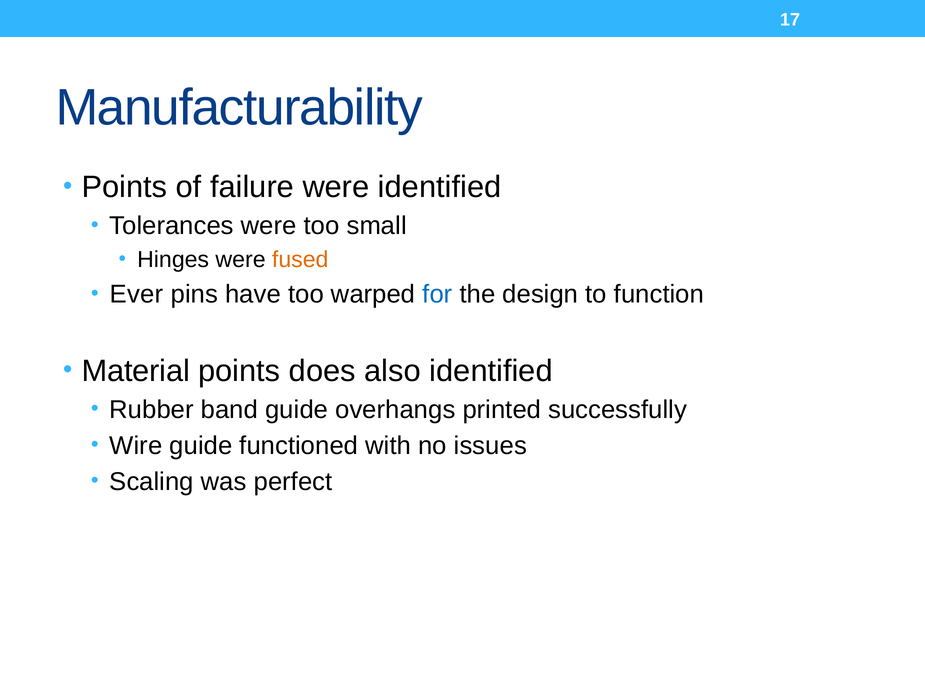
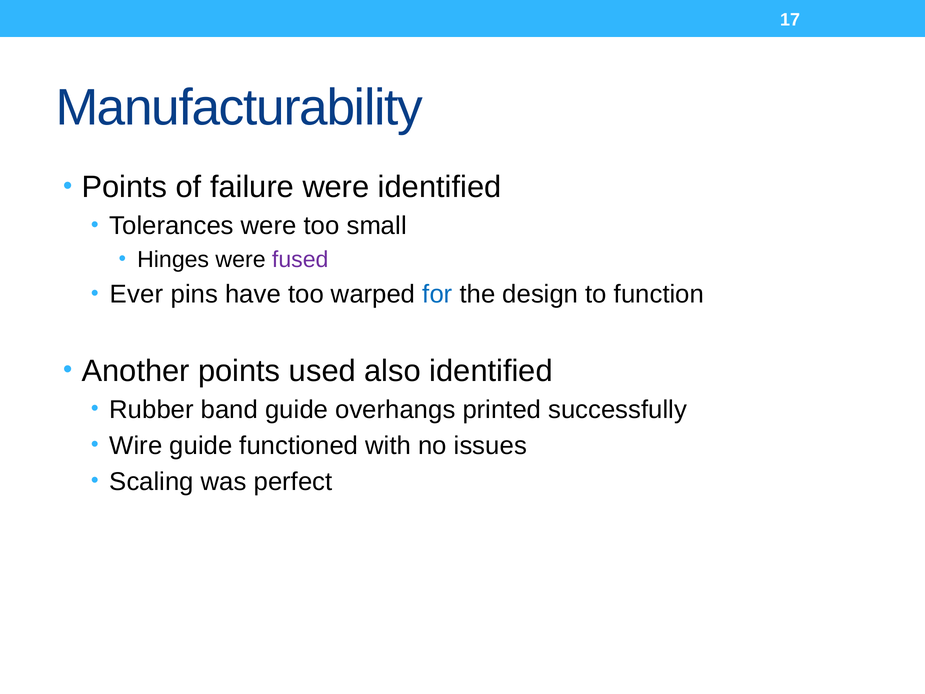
fused colour: orange -> purple
Material: Material -> Another
does: does -> used
